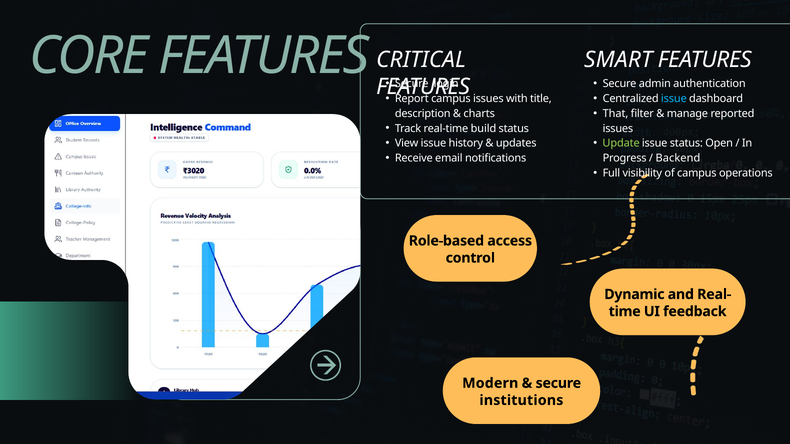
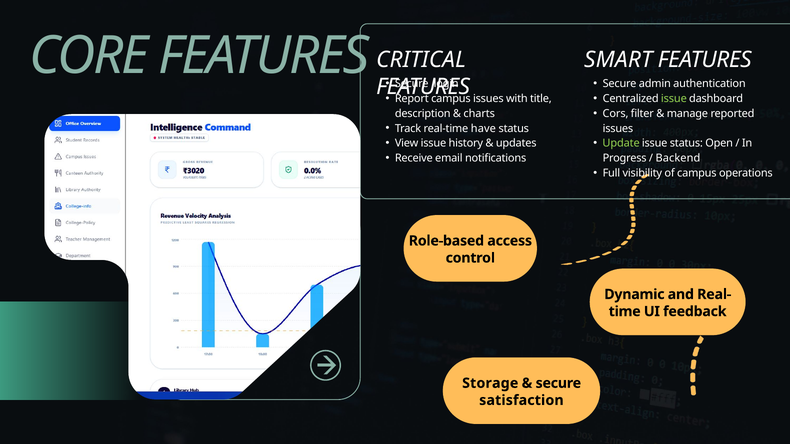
issue at (674, 99) colour: light blue -> light green
That: That -> Cors
build: build -> have
Modern: Modern -> Storage
institutions: institutions -> satisfaction
